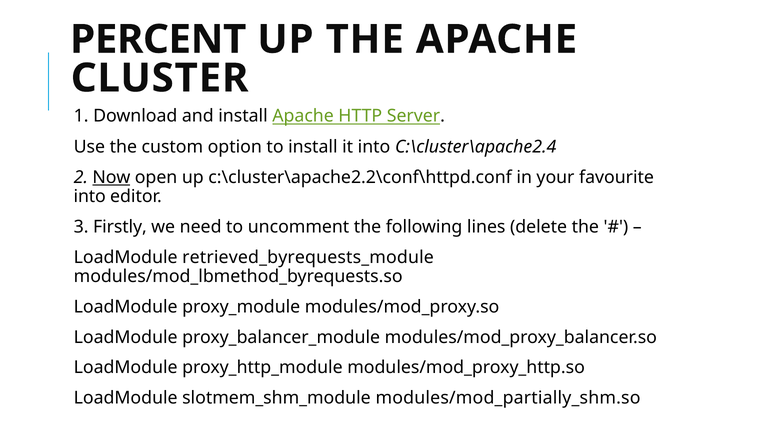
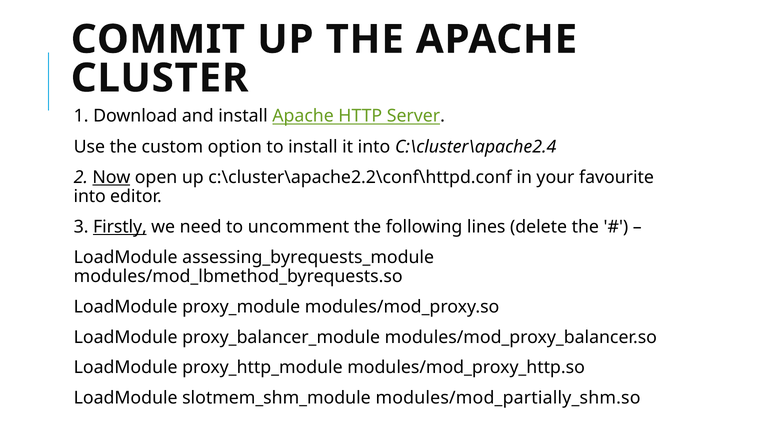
PERCENT: PERCENT -> COMMIT
Firstly underline: none -> present
retrieved_byrequests_module: retrieved_byrequests_module -> assessing_byrequests_module
